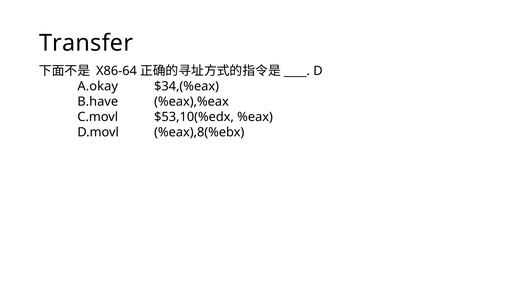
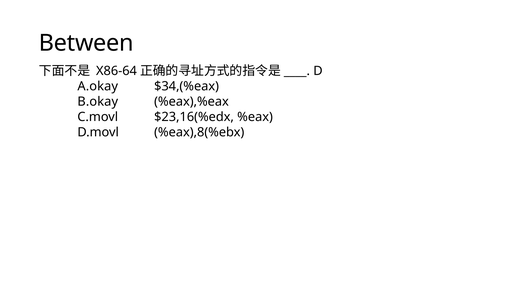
Transfer: Transfer -> Between
B.have: B.have -> B.okay
$53,10(%edx: $53,10(%edx -> $23,16(%edx
